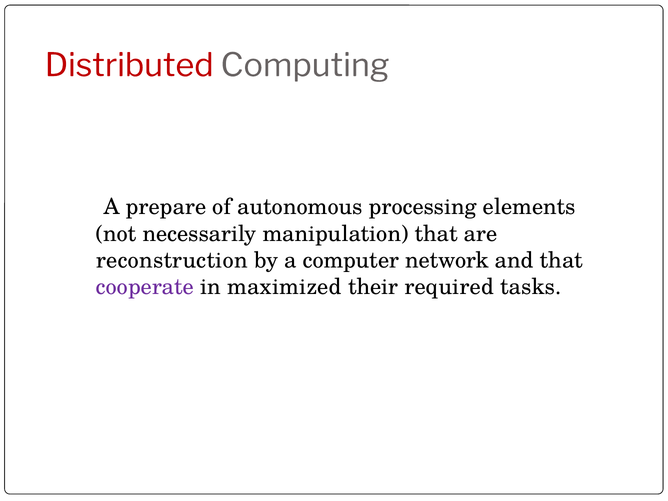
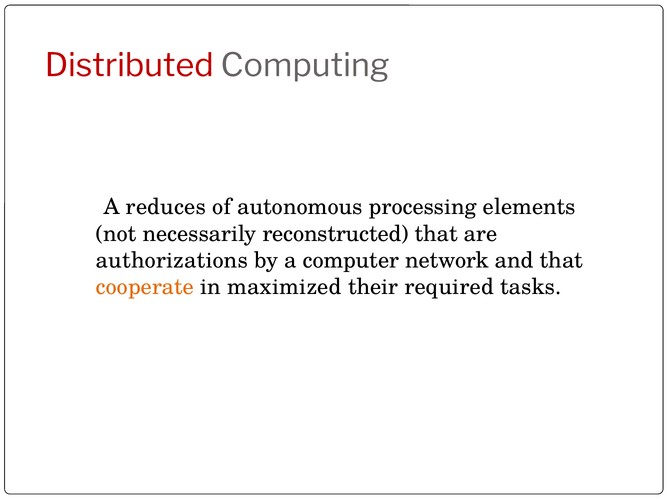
prepare: prepare -> reduces
manipulation: manipulation -> reconstructed
reconstruction: reconstruction -> authorizations
cooperate colour: purple -> orange
